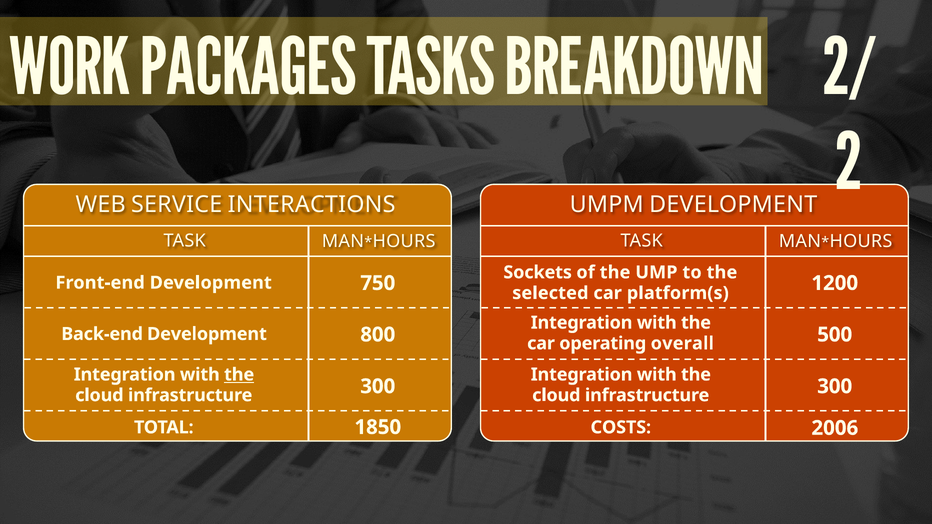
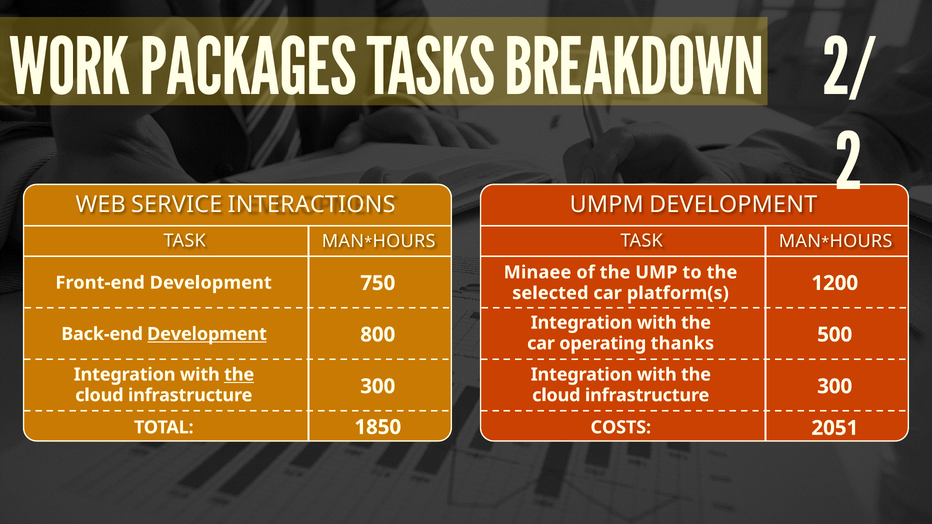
Sockets: Sockets -> Minaee
Development at (207, 334) underline: none -> present
overall: overall -> thanks
2006: 2006 -> 2051
